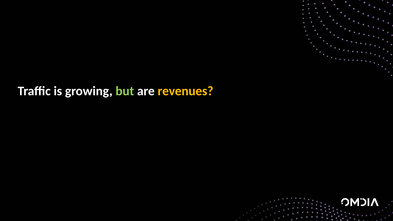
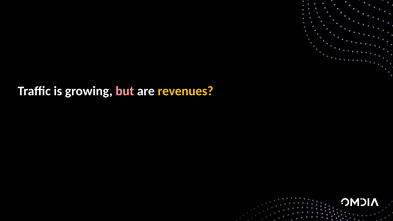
but colour: light green -> pink
